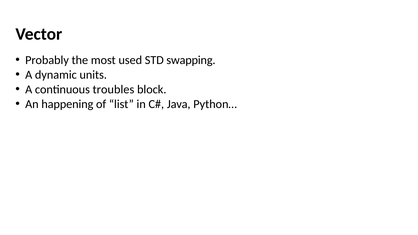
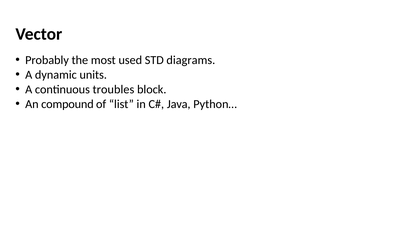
swapping: swapping -> diagrams
happening: happening -> compound
